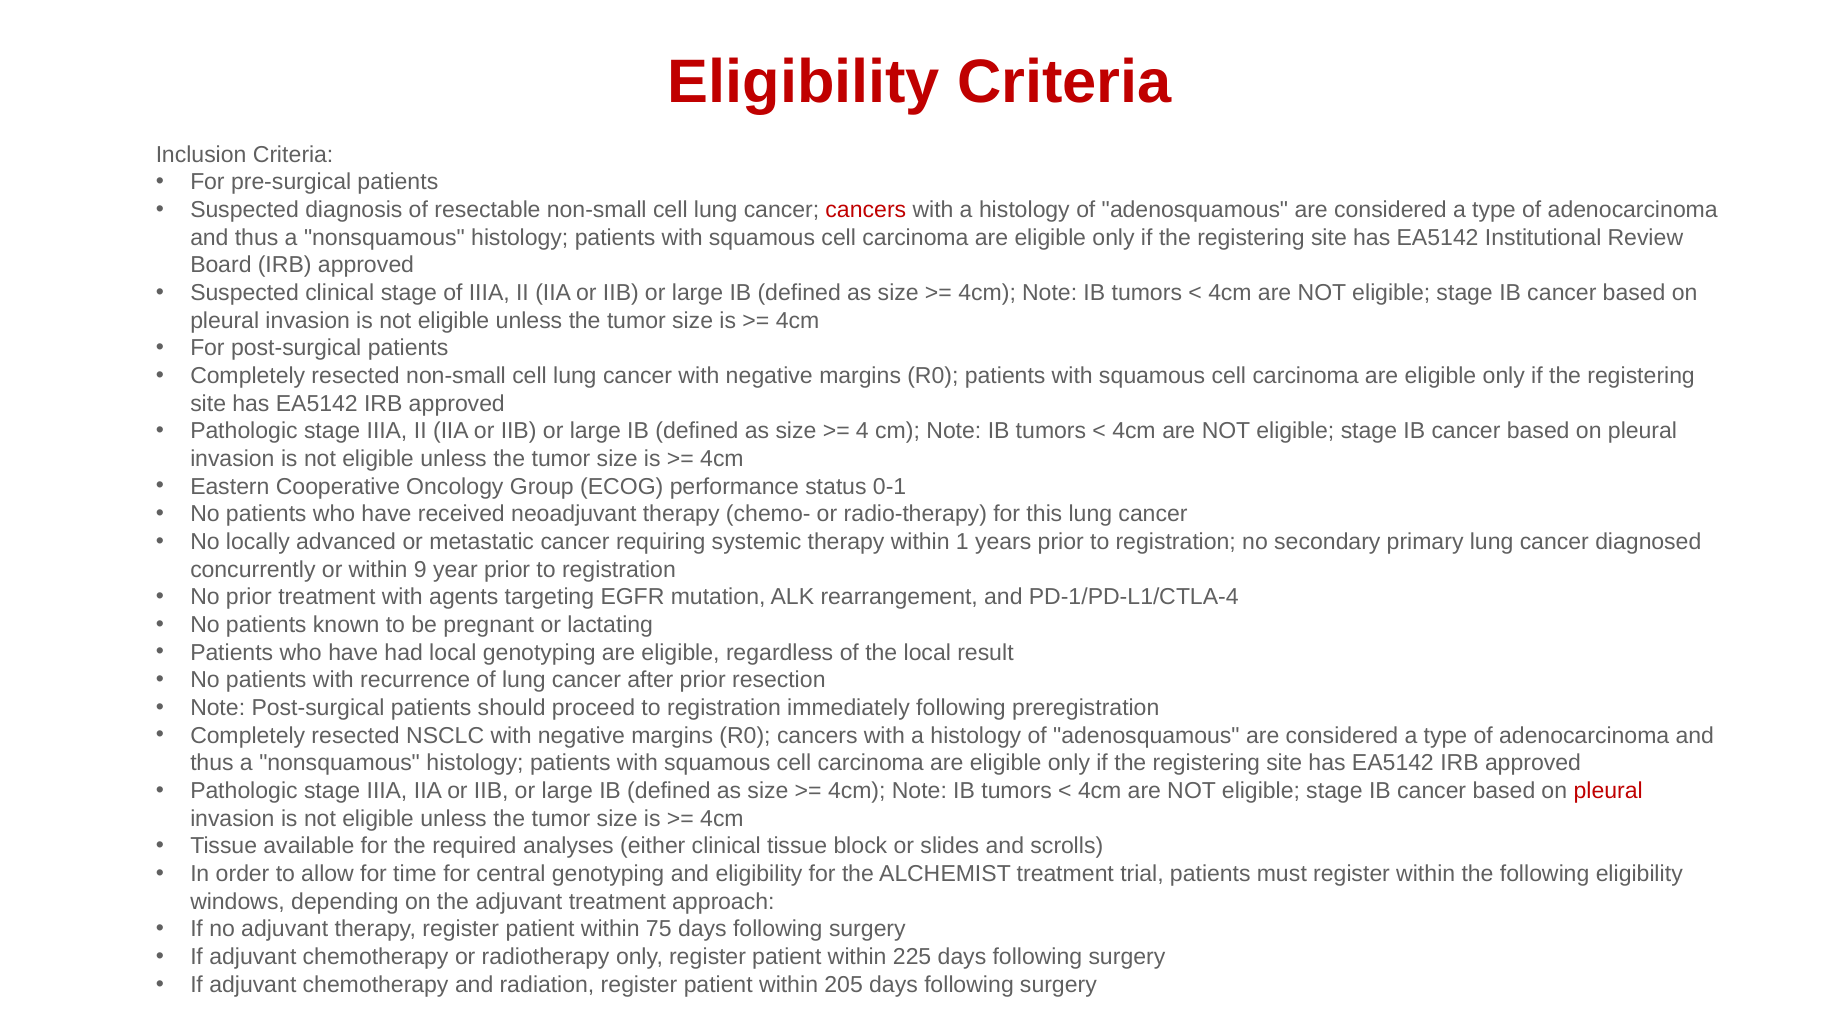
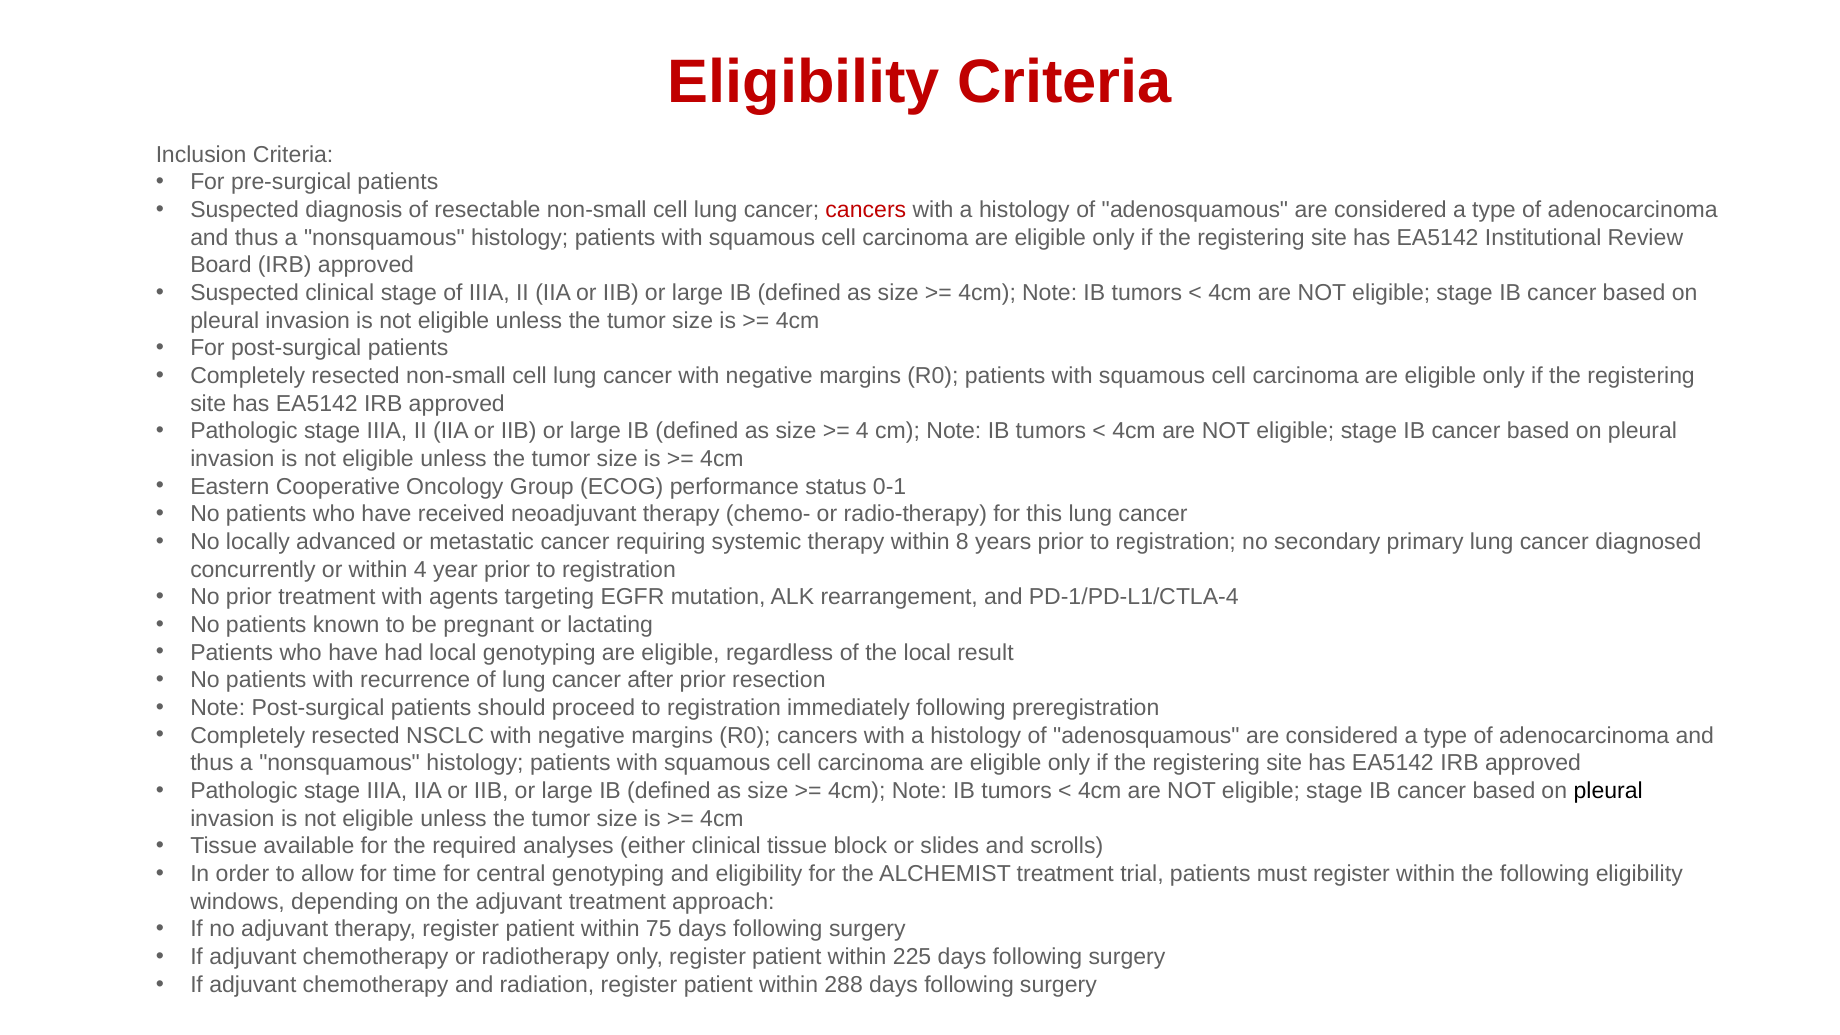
1: 1 -> 8
within 9: 9 -> 4
pleural at (1608, 791) colour: red -> black
205: 205 -> 288
